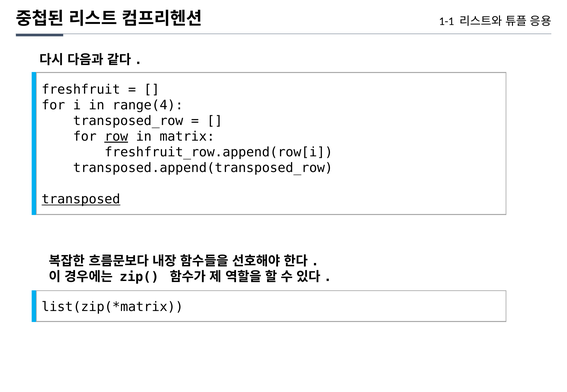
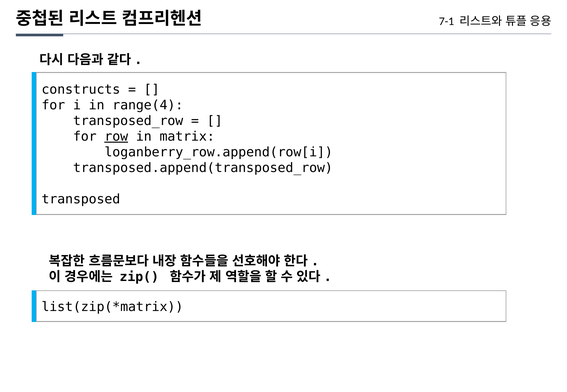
1-1: 1-1 -> 7-1
freshfruit: freshfruit -> constructs
freshfruit_row.append(row[i: freshfruit_row.append(row[i -> loganberry_row.append(row[i
transposed underline: present -> none
